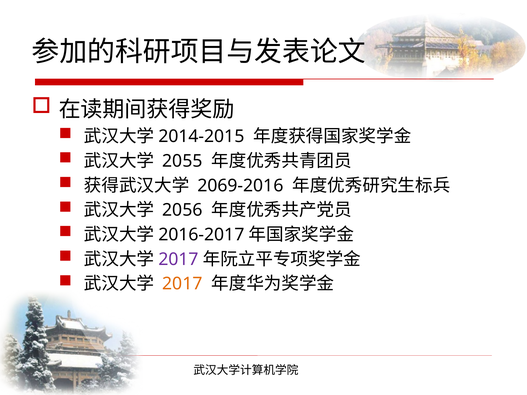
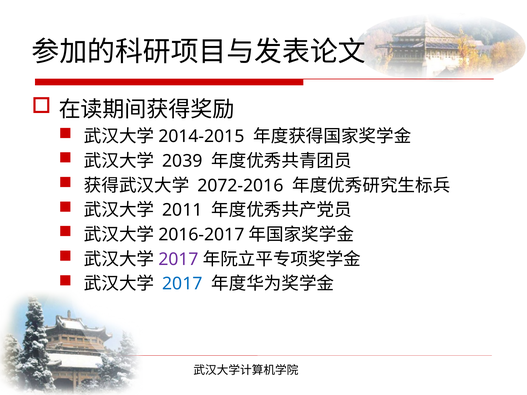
2055: 2055 -> 2039
2069-2016: 2069-2016 -> 2072-2016
2056: 2056 -> 2011
2017 at (182, 284) colour: orange -> blue
